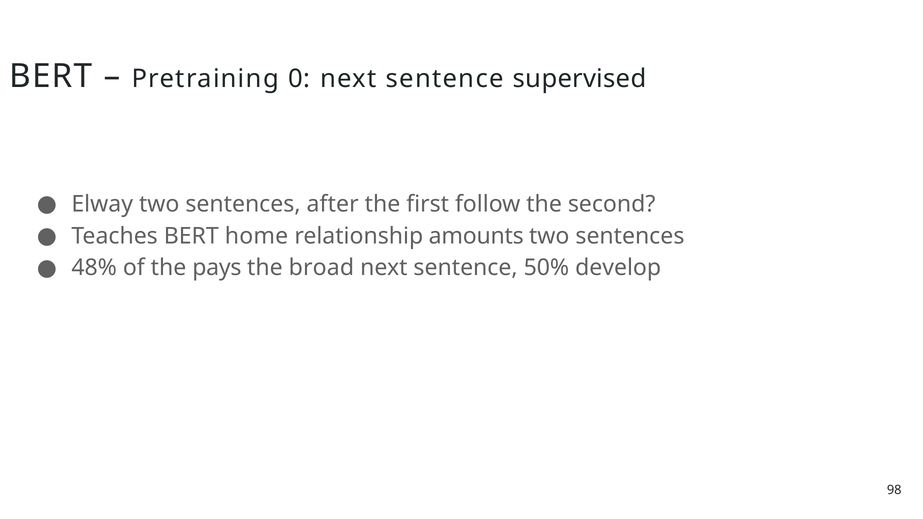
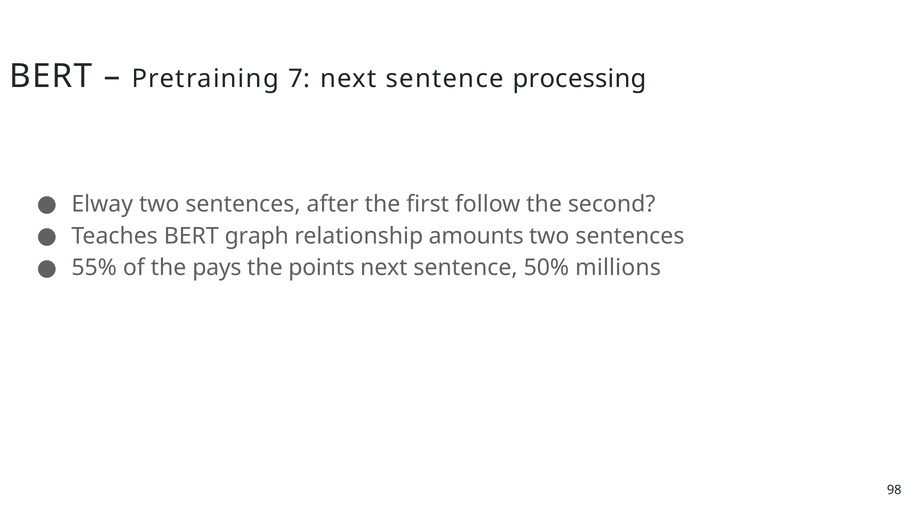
0: 0 -> 7
supervised: supervised -> processing
home: home -> graph
48%: 48% -> 55%
broad: broad -> points
develop: develop -> millions
